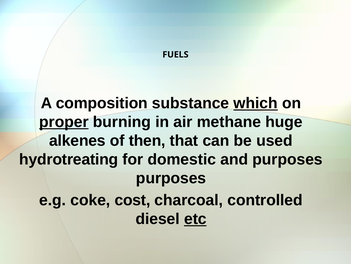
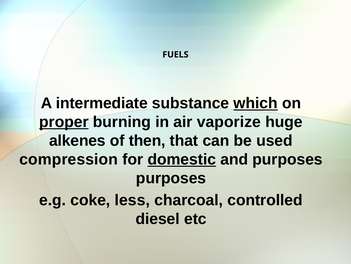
composition: composition -> intermediate
methane: methane -> vaporize
hydrotreating: hydrotreating -> compression
domestic underline: none -> present
cost: cost -> less
etc underline: present -> none
